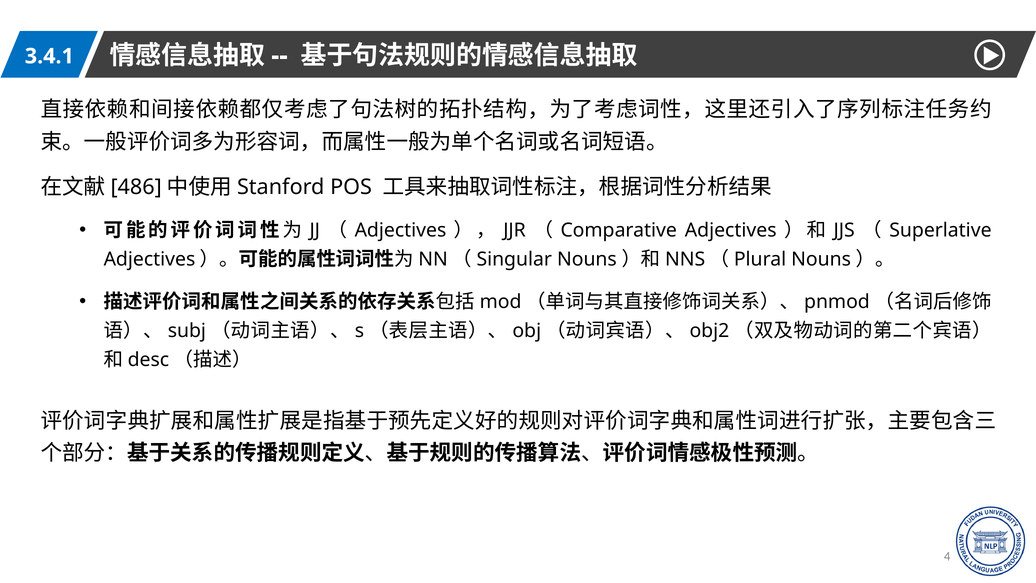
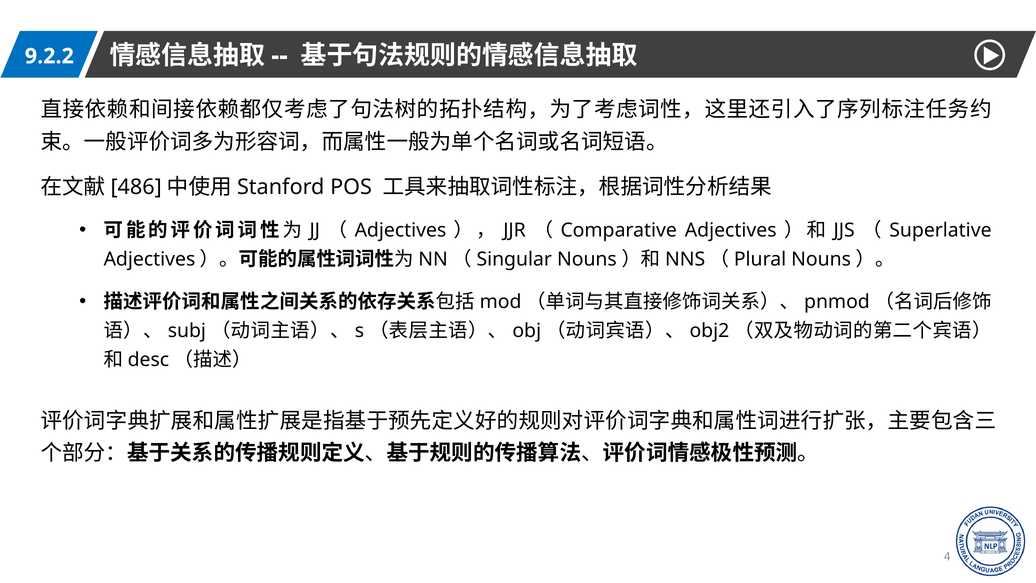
3.4.1: 3.4.1 -> 9.2.2
